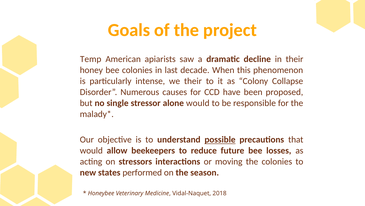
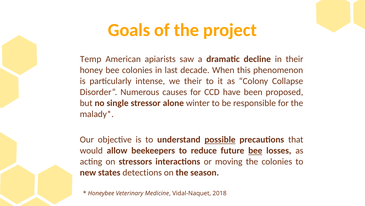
alone would: would -> winter
bee at (255, 150) underline: none -> present
performed: performed -> detections
